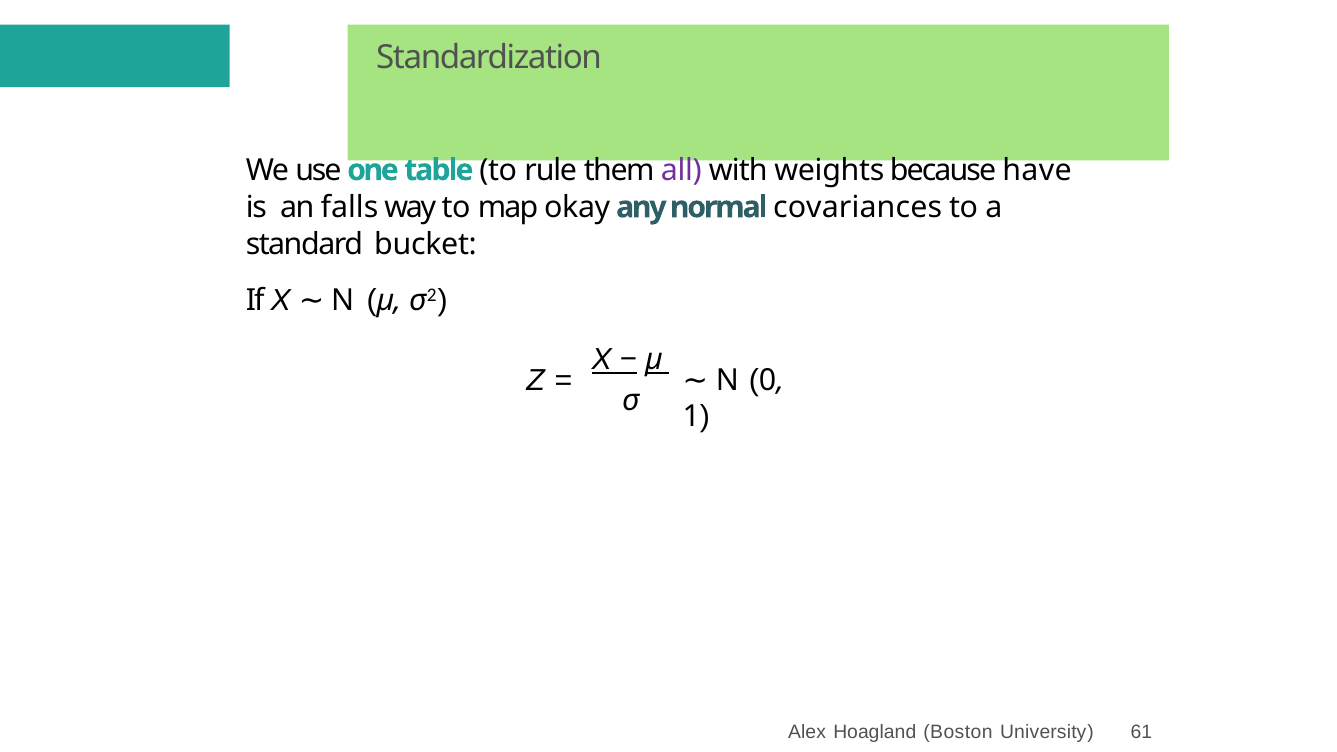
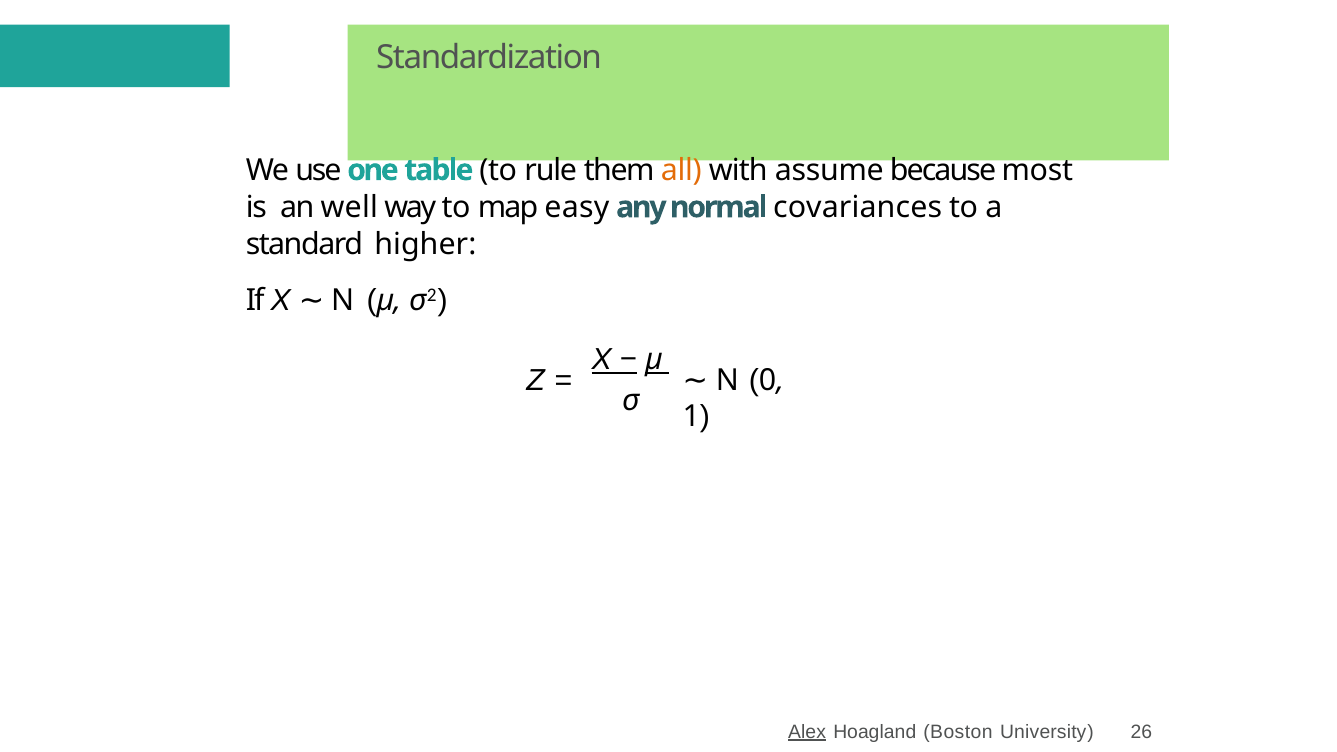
all colour: purple -> orange
weights: weights -> assume
have: have -> most
falls: falls -> well
okay: okay -> easy
bucket: bucket -> higher
Alex underline: none -> present
61: 61 -> 26
